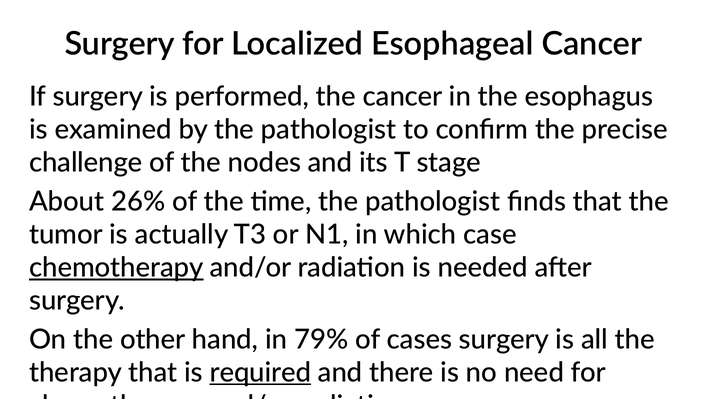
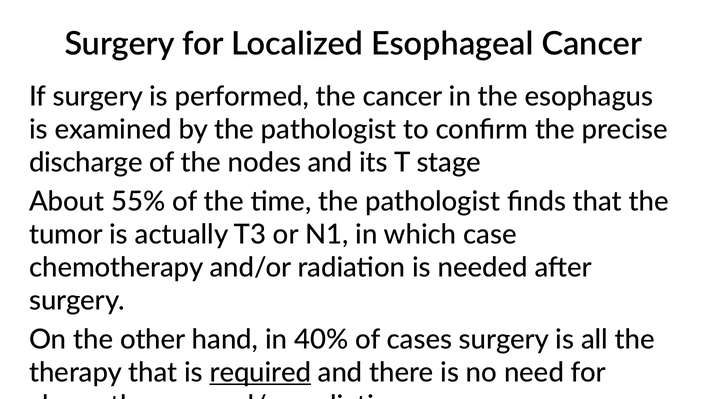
challenge: challenge -> discharge
26%: 26% -> 55%
chemotherapy at (116, 268) underline: present -> none
79%: 79% -> 40%
